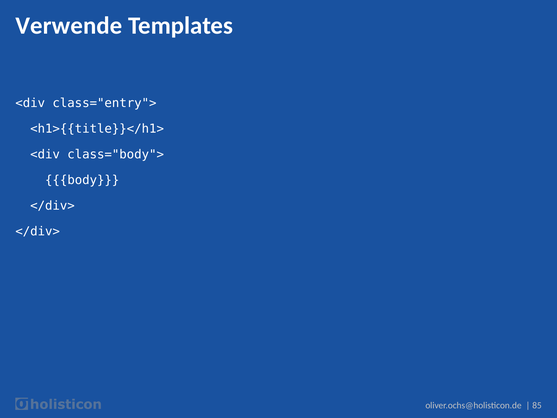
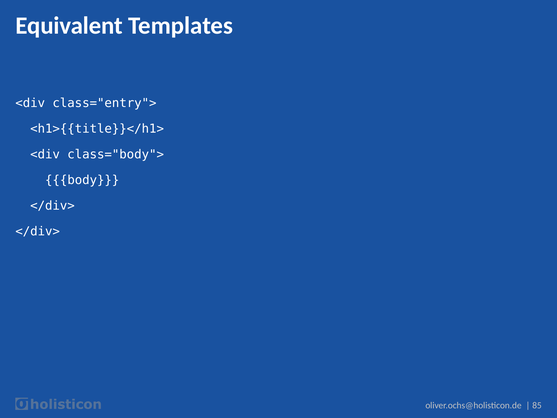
Verwende: Verwende -> Equivalent
